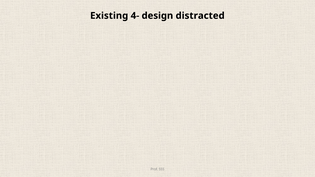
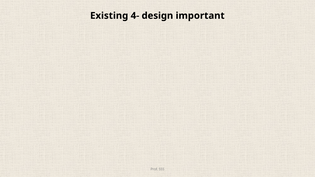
distracted: distracted -> important
